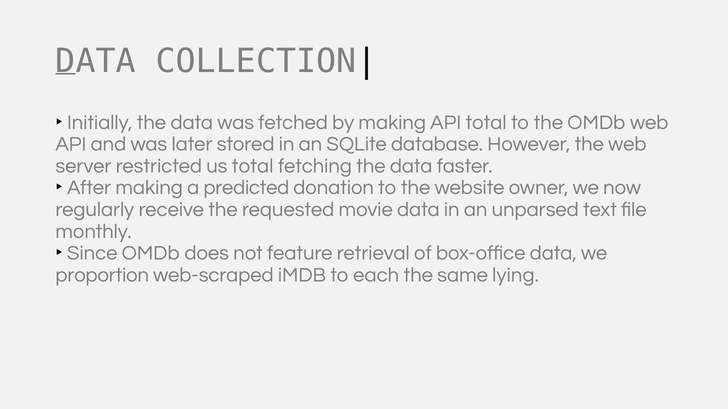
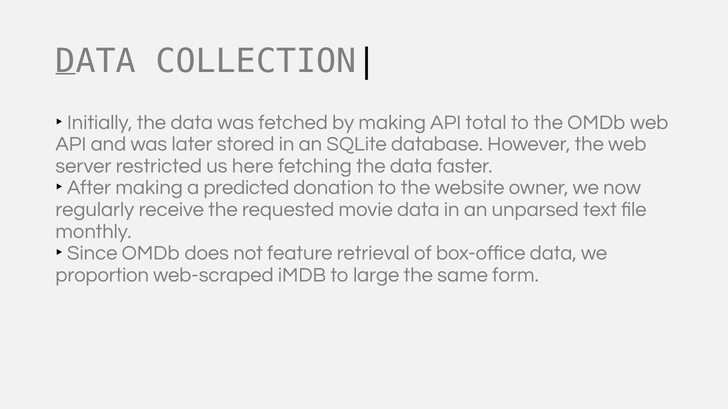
us total: total -> here
each: each -> large
lying: lying -> form
